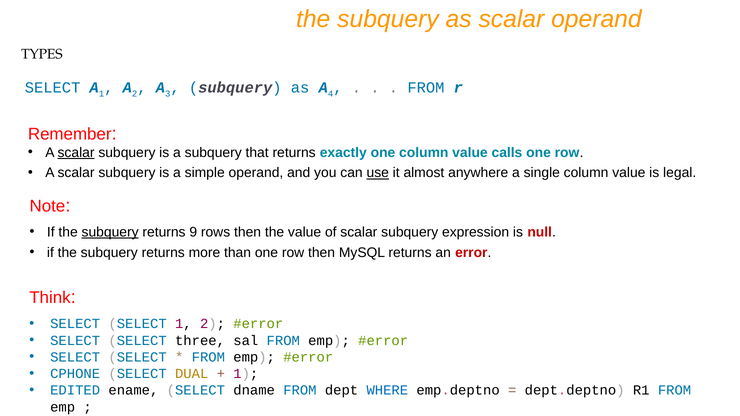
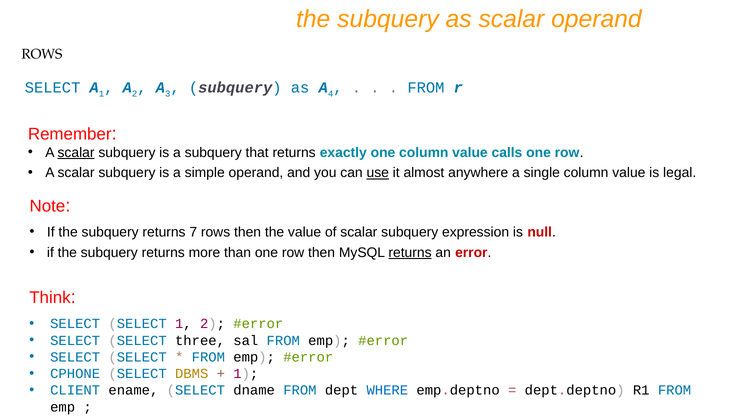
TYPES at (42, 54): TYPES -> ROWS
subquery at (110, 232) underline: present -> none
9: 9 -> 7
returns at (410, 253) underline: none -> present
DUAL: DUAL -> DBMS
EDITED: EDITED -> CLIENT
